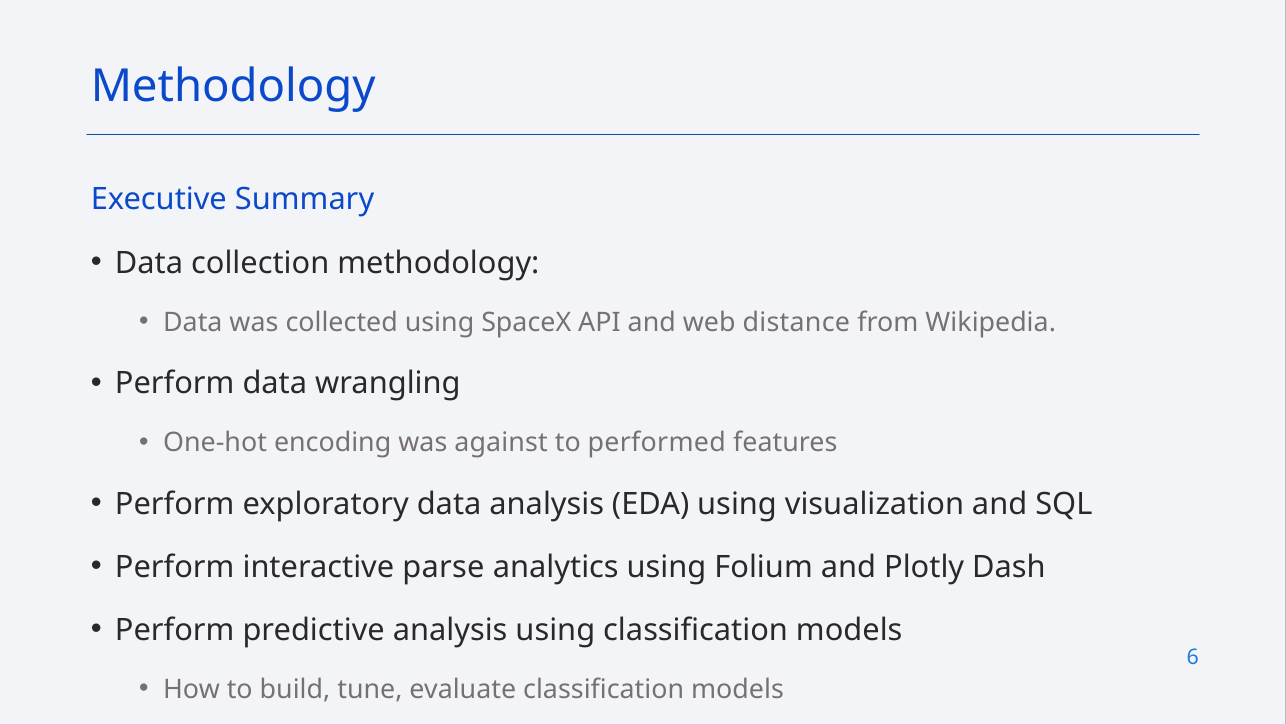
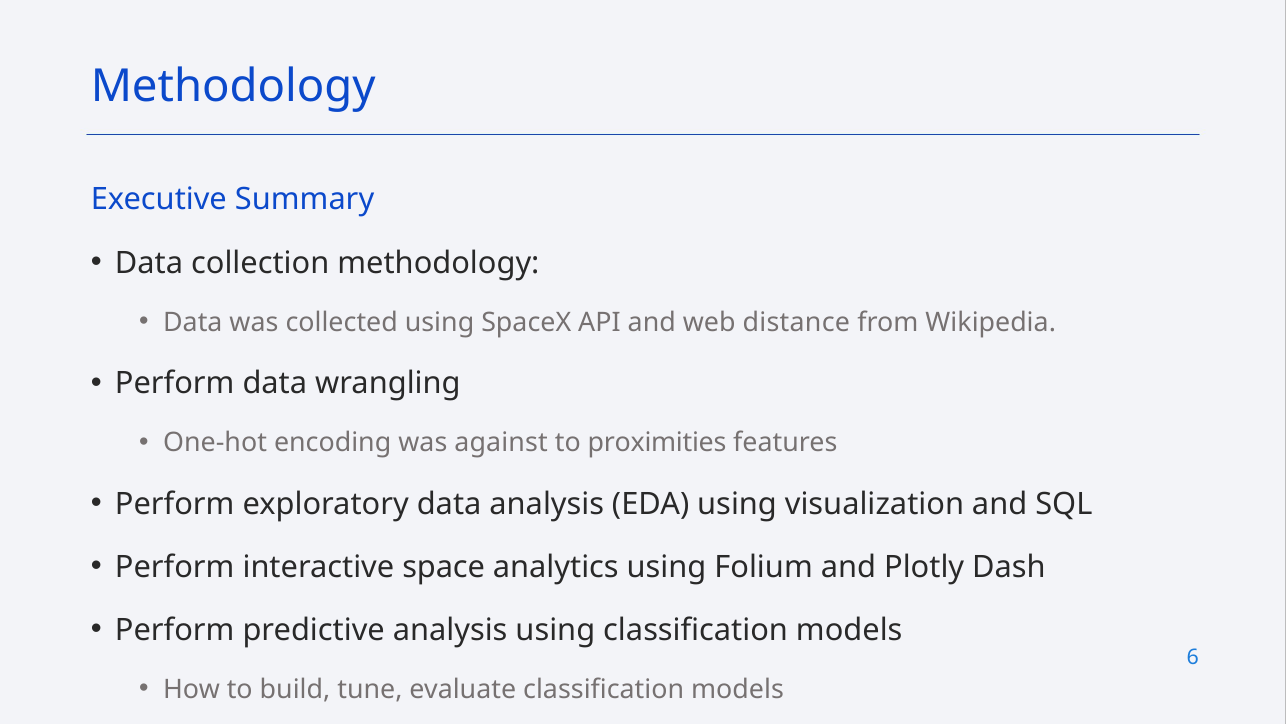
performed: performed -> proximities
parse: parse -> space
